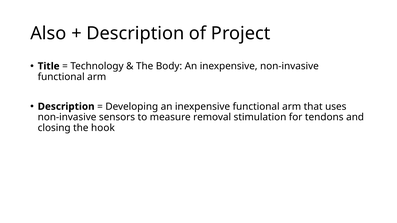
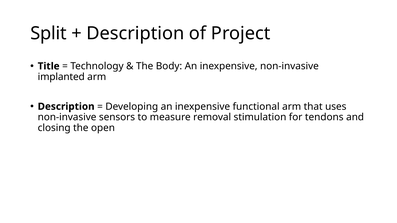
Also: Also -> Split
functional at (61, 77): functional -> implanted
hook: hook -> open
